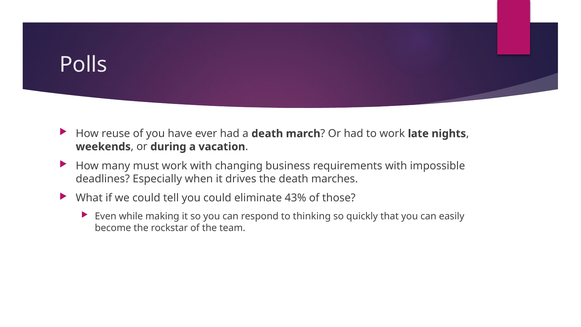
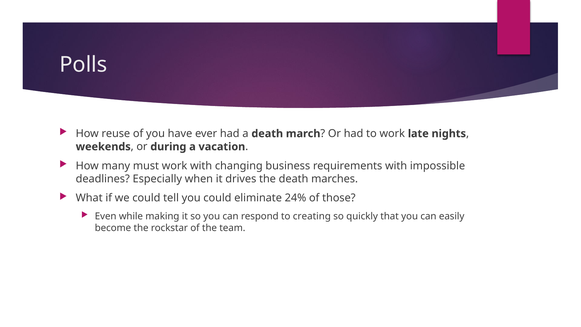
43%: 43% -> 24%
thinking: thinking -> creating
